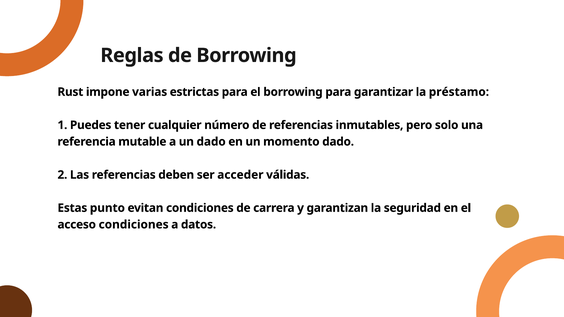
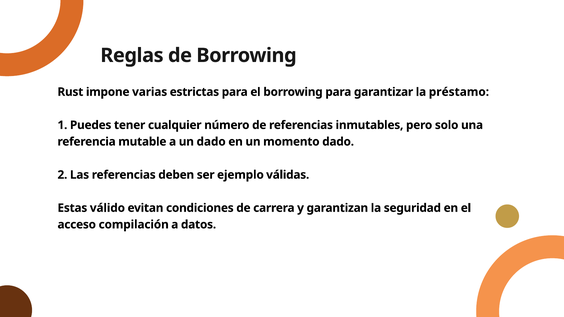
acceder: acceder -> ejemplo
punto: punto -> válido
acceso condiciones: condiciones -> compilación
